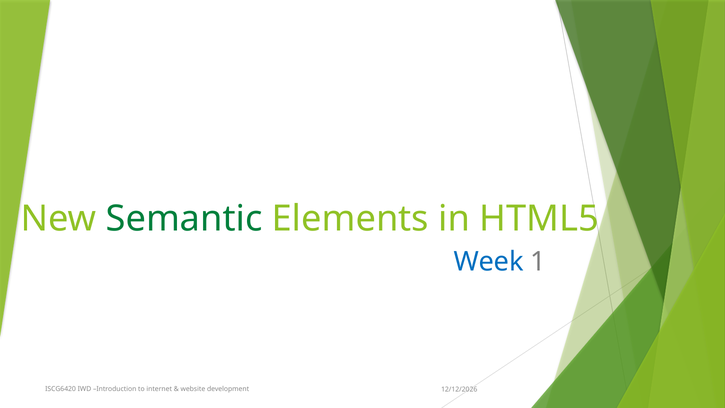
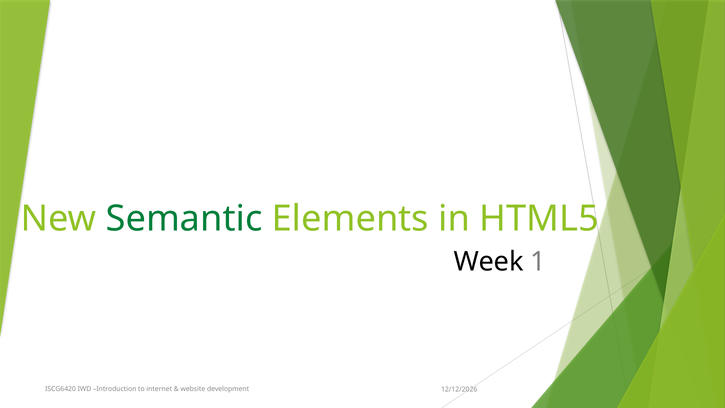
Week colour: blue -> black
